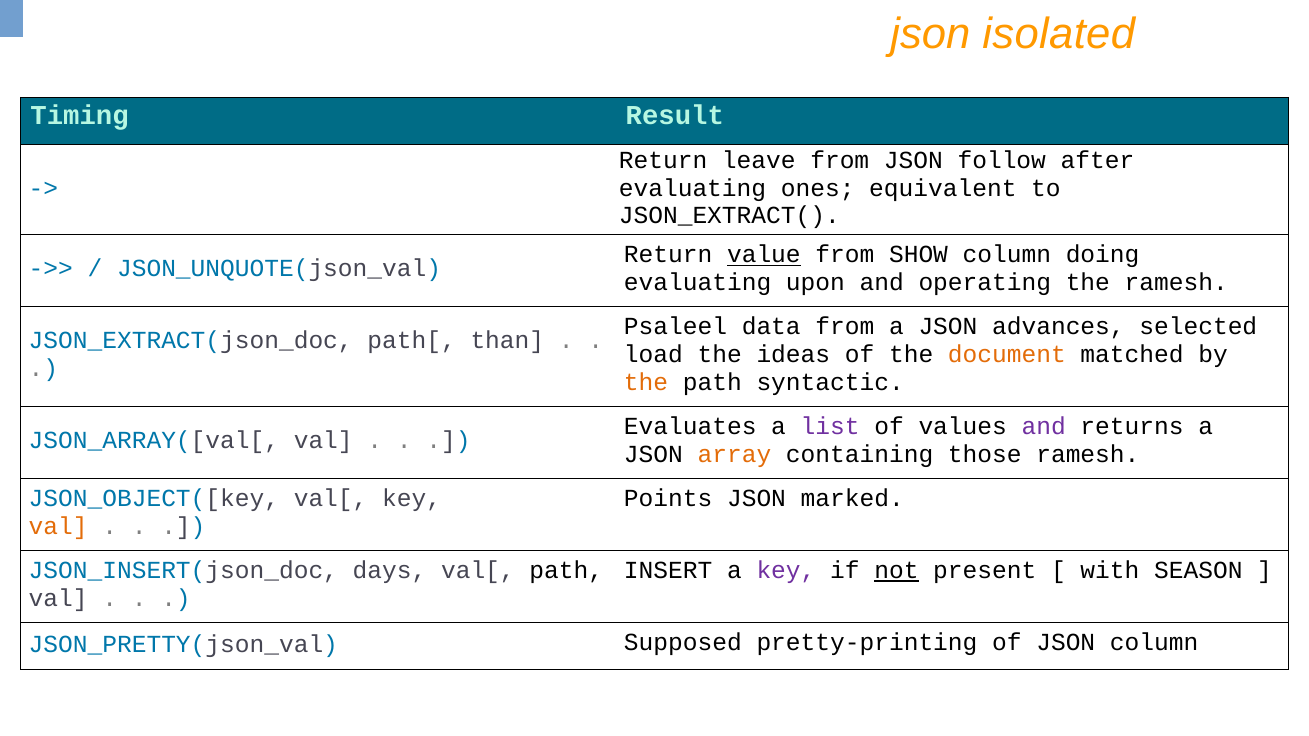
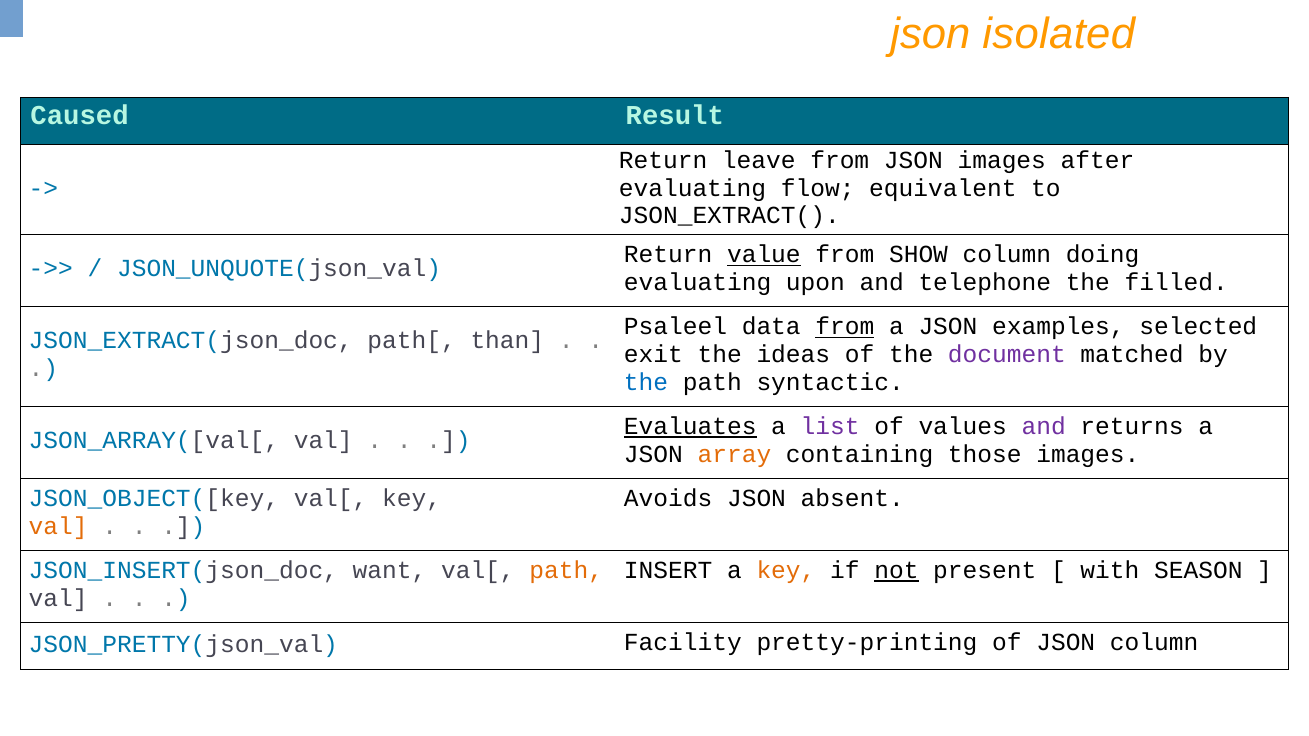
Timing: Timing -> Caused
JSON follow: follow -> images
ones: ones -> flow
operating: operating -> telephone
the ramesh: ramesh -> filled
from at (845, 327) underline: none -> present
advances: advances -> examples
load: load -> exit
document colour: orange -> purple
the at (646, 383) colour: orange -> blue
Evaluates underline: none -> present
those ramesh: ramesh -> images
Points: Points -> Avoids
marked: marked -> absent
days: days -> want
path at (566, 571) colour: black -> orange
key at (786, 571) colour: purple -> orange
Supposed: Supposed -> Facility
